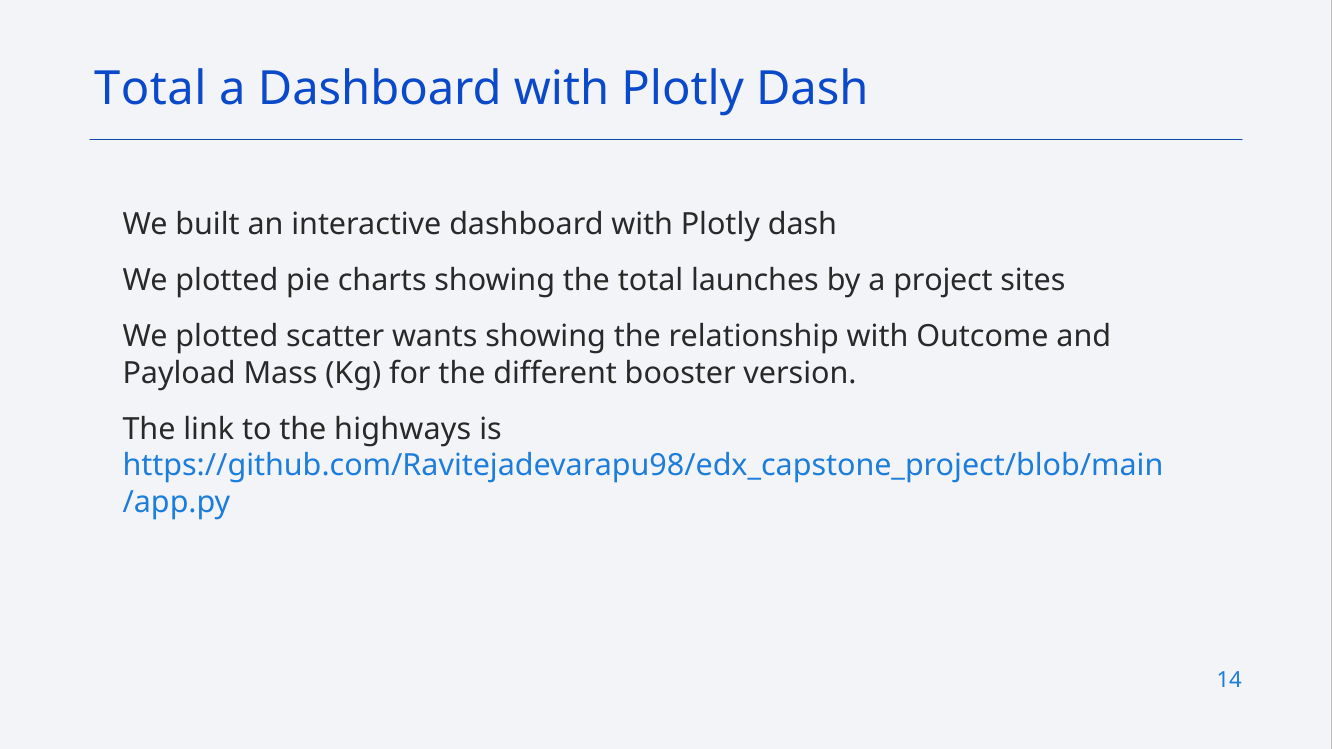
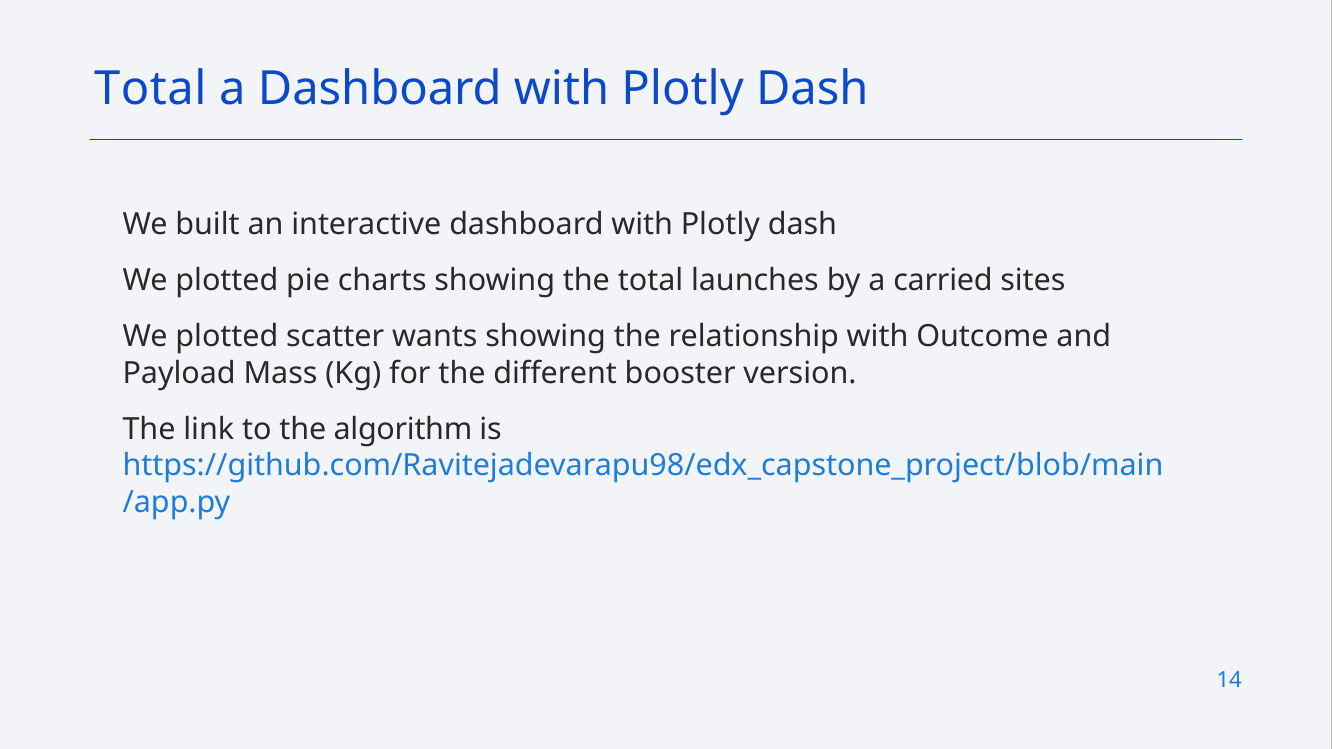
project: project -> carried
highways: highways -> algorithm
